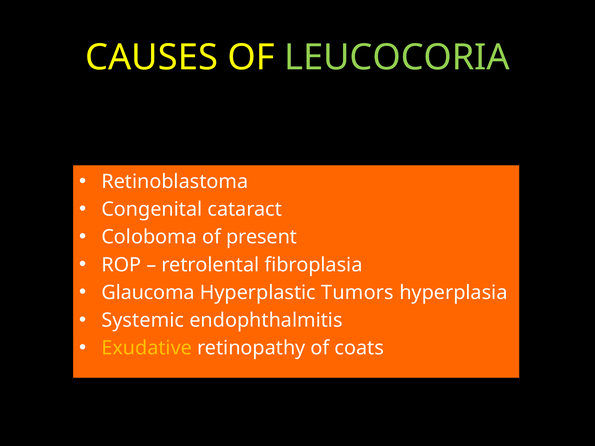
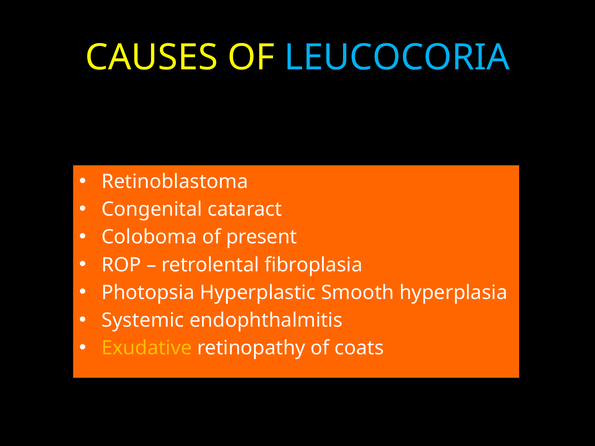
LEUCOCORIA colour: light green -> light blue
Glaucoma: Glaucoma -> Photopsia
Tumors: Tumors -> Smooth
